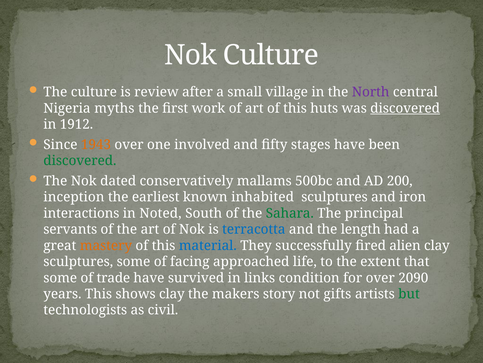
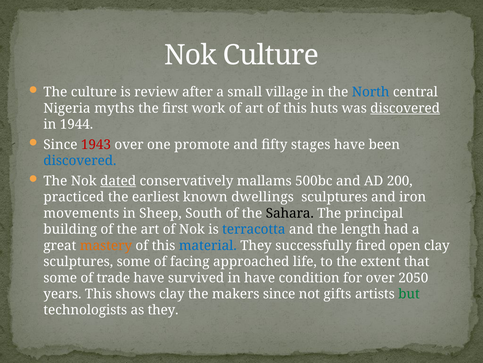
North colour: purple -> blue
1912: 1912 -> 1944
1943 colour: orange -> red
involved: involved -> promote
discovered at (80, 160) colour: green -> blue
dated underline: none -> present
inception: inception -> practiced
inhabited: inhabited -> dwellings
interactions: interactions -> movements
Noted: Noted -> Sheep
Sahara colour: green -> black
servants: servants -> building
alien: alien -> open
in links: links -> have
2090: 2090 -> 2050
makers story: story -> since
as civil: civil -> they
